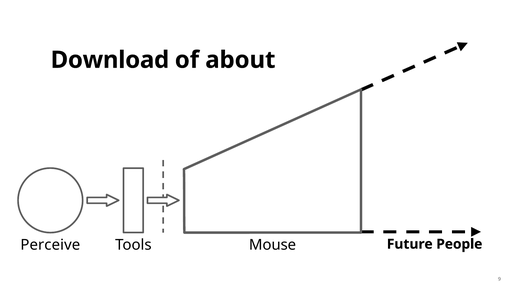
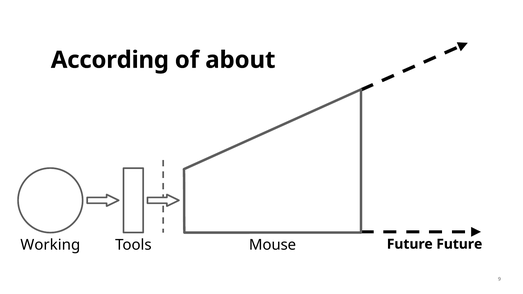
Download: Download -> According
Perceive: Perceive -> Working
Future People: People -> Future
